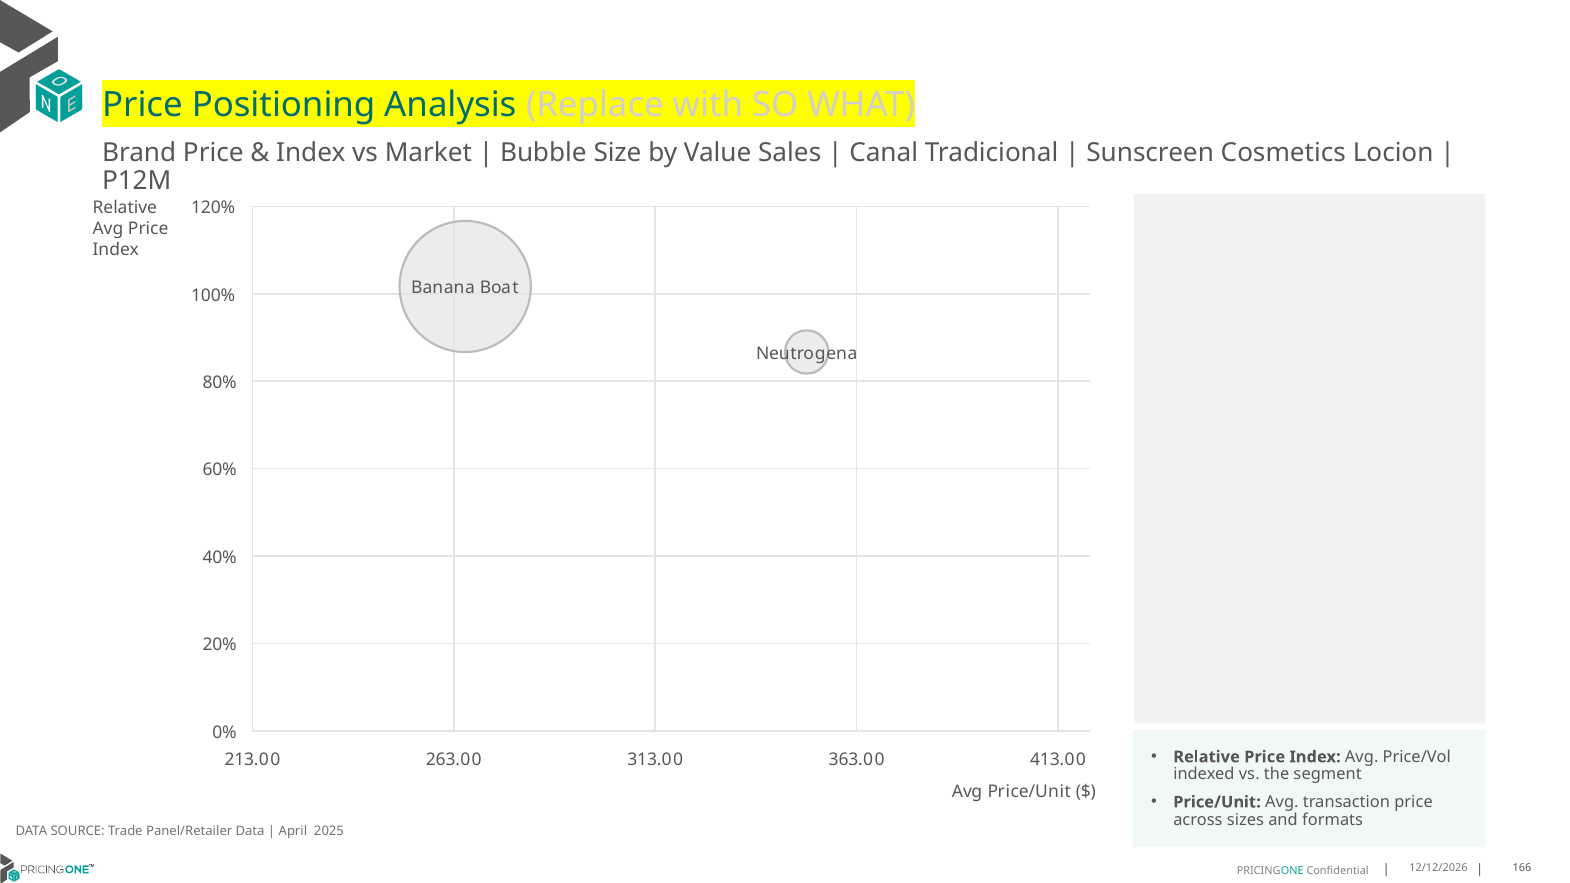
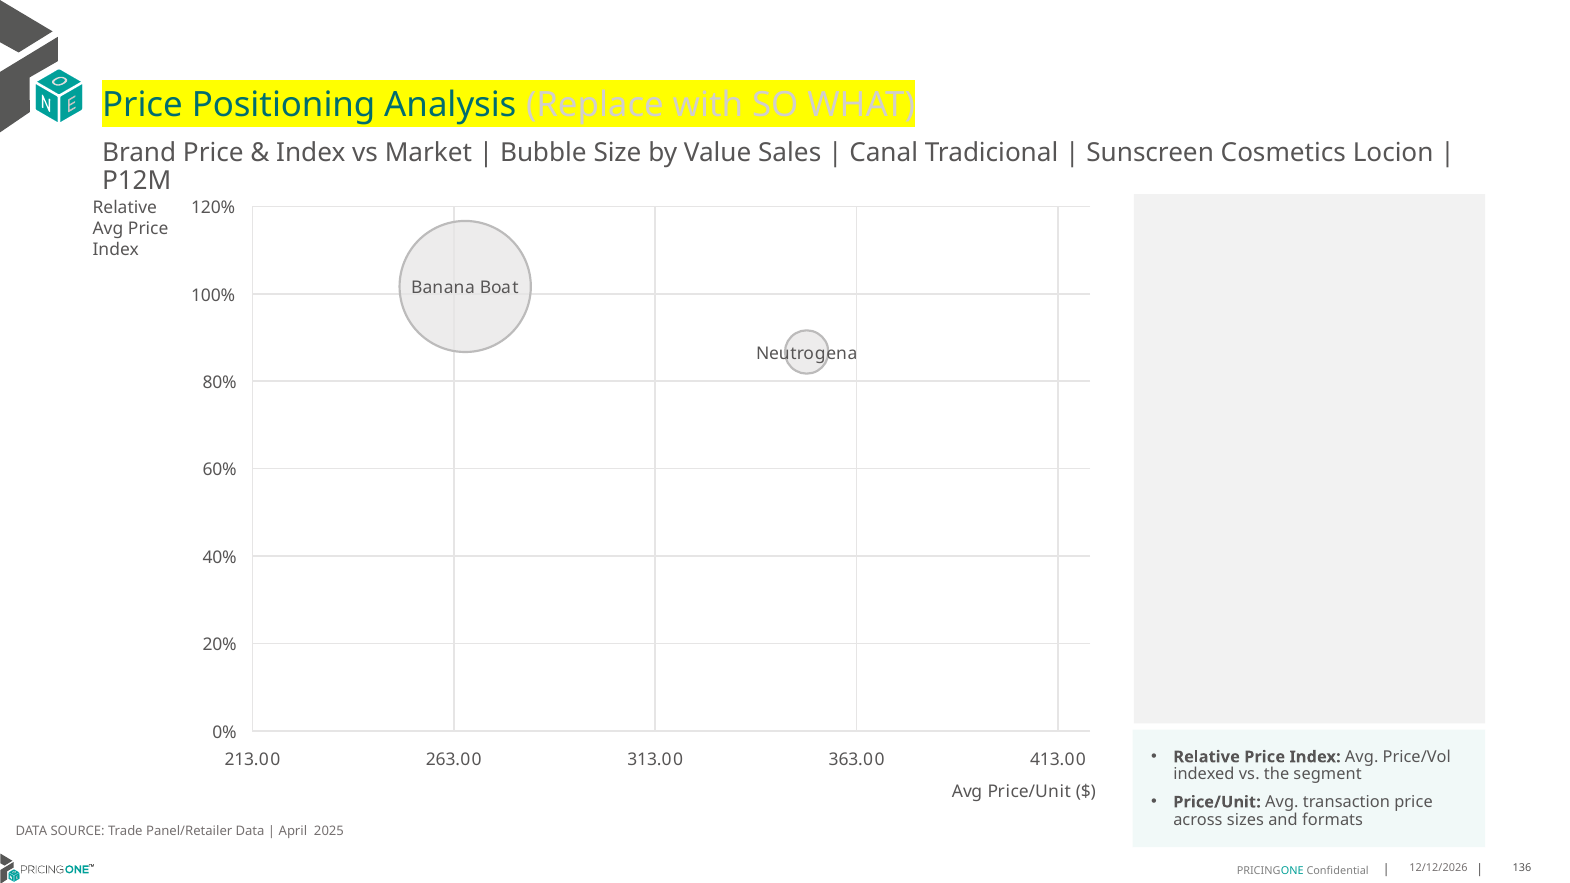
166: 166 -> 136
